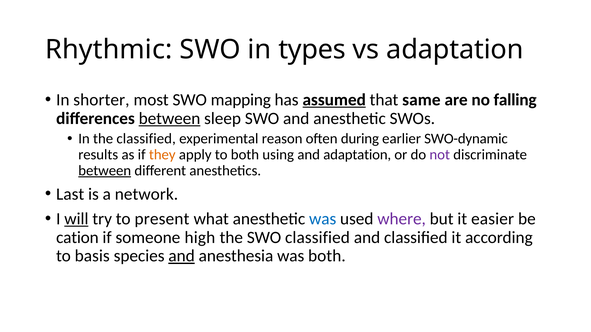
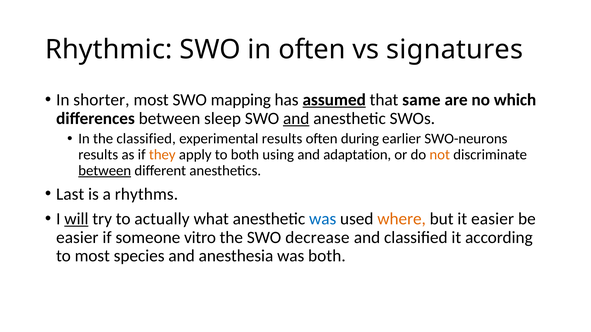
in types: types -> often
vs adaptation: adaptation -> signatures
falling: falling -> which
between at (169, 119) underline: present -> none
and at (296, 119) underline: none -> present
experimental reason: reason -> results
SWO-dynamic: SWO-dynamic -> SWO-neurons
not colour: purple -> orange
network: network -> rhythms
present: present -> actually
where colour: purple -> orange
cation at (77, 238): cation -> easier
high: high -> vitro
SWO classified: classified -> decrease
to basis: basis -> most
and at (182, 256) underline: present -> none
